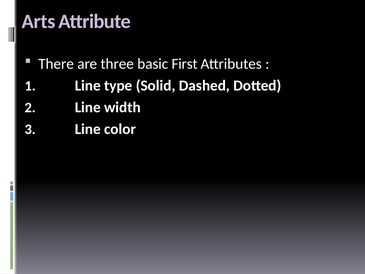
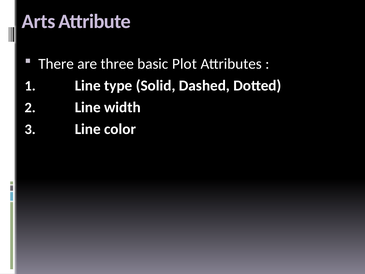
First: First -> Plot
